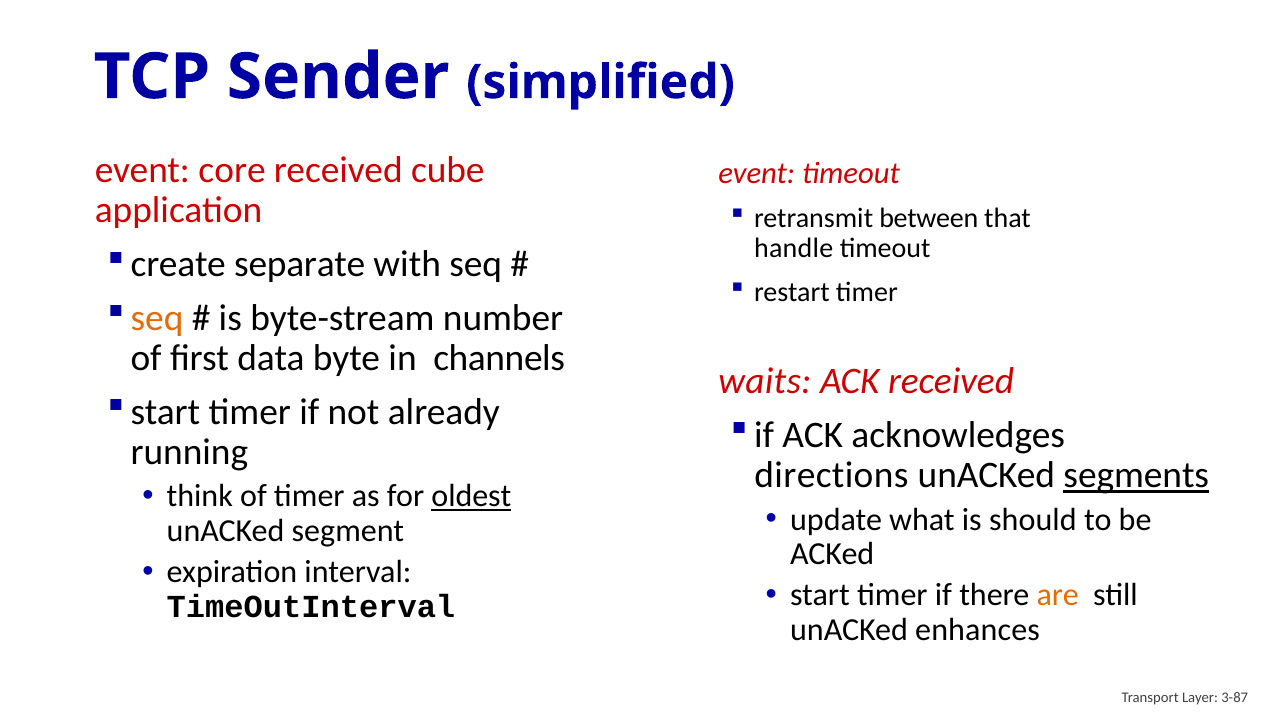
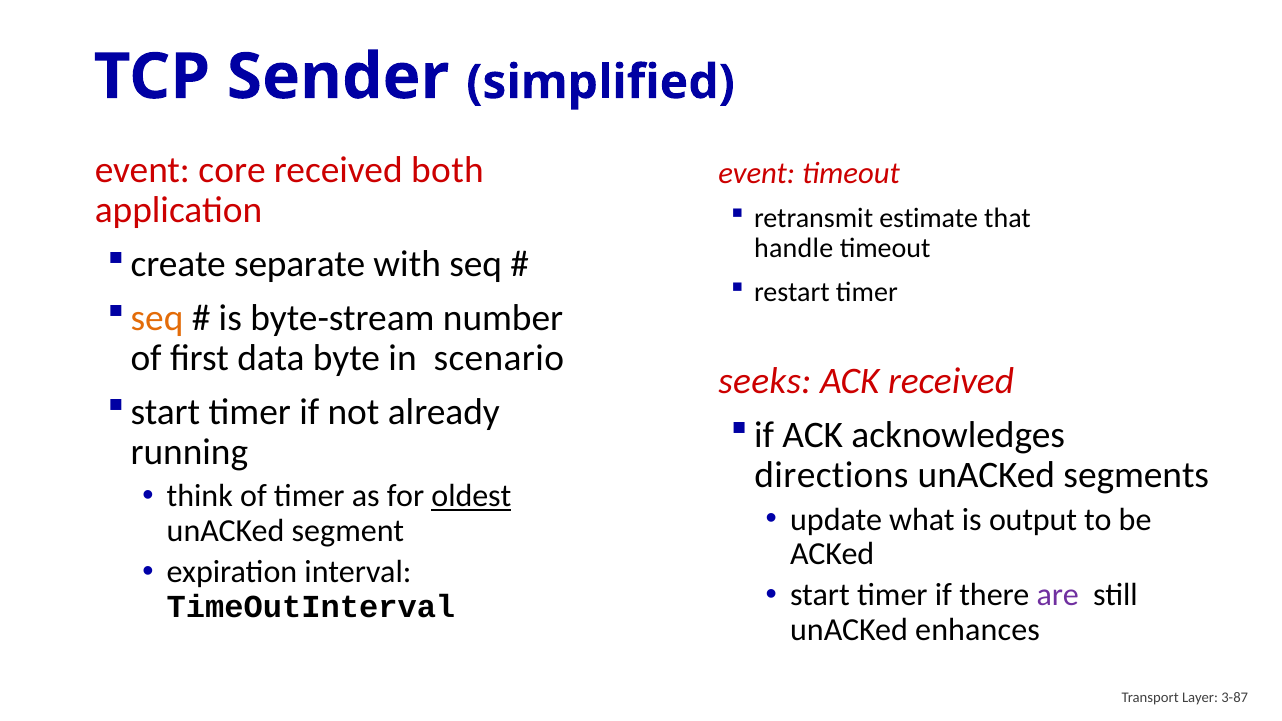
cube: cube -> both
between: between -> estimate
channels: channels -> scenario
waits: waits -> seeks
segments underline: present -> none
should: should -> output
are colour: orange -> purple
